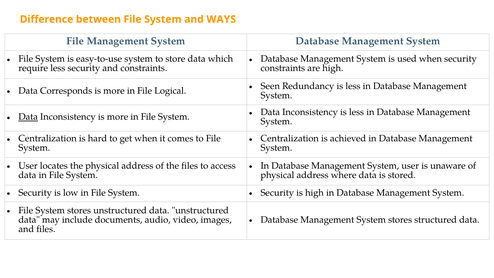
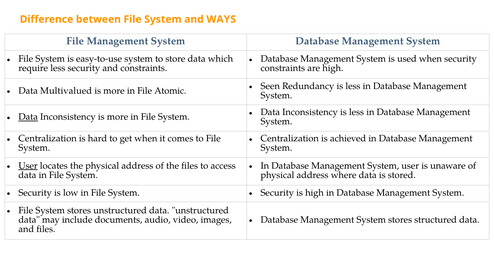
Corresponds: Corresponds -> Multivalued
Logical: Logical -> Atomic
User at (28, 166) underline: none -> present
